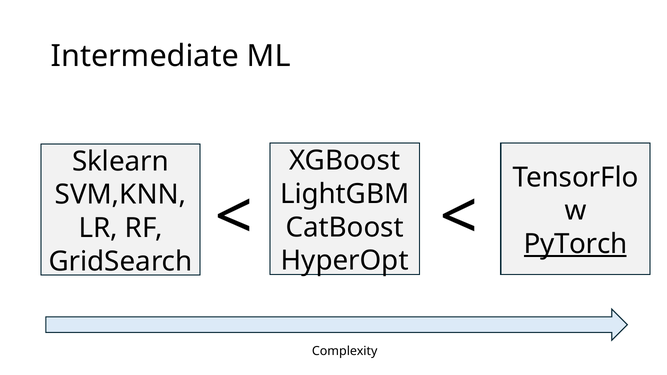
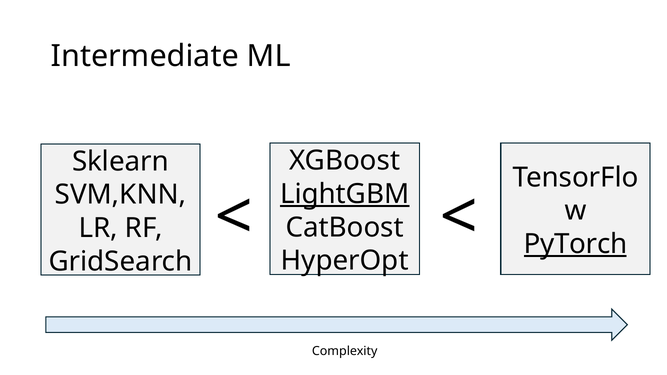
LightGBM underline: none -> present
